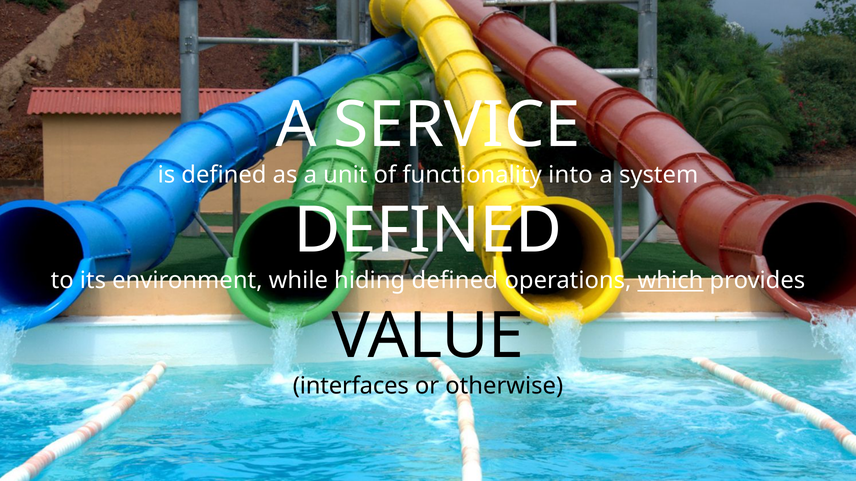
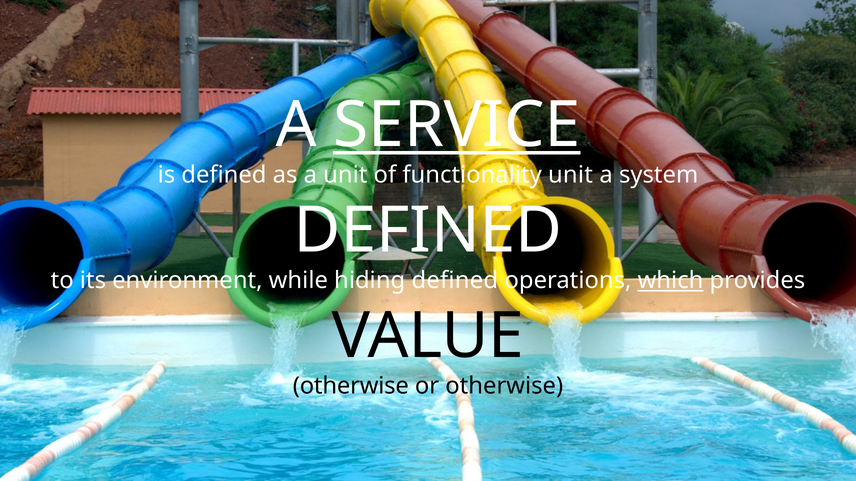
SERVICE underline: none -> present
functionality into: into -> unit
interfaces at (351, 387): interfaces -> otherwise
